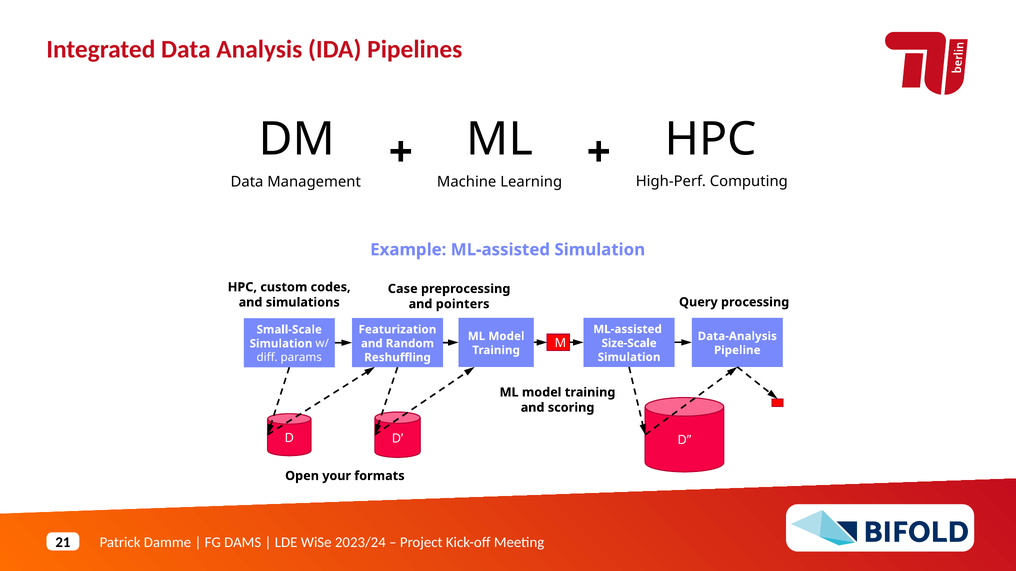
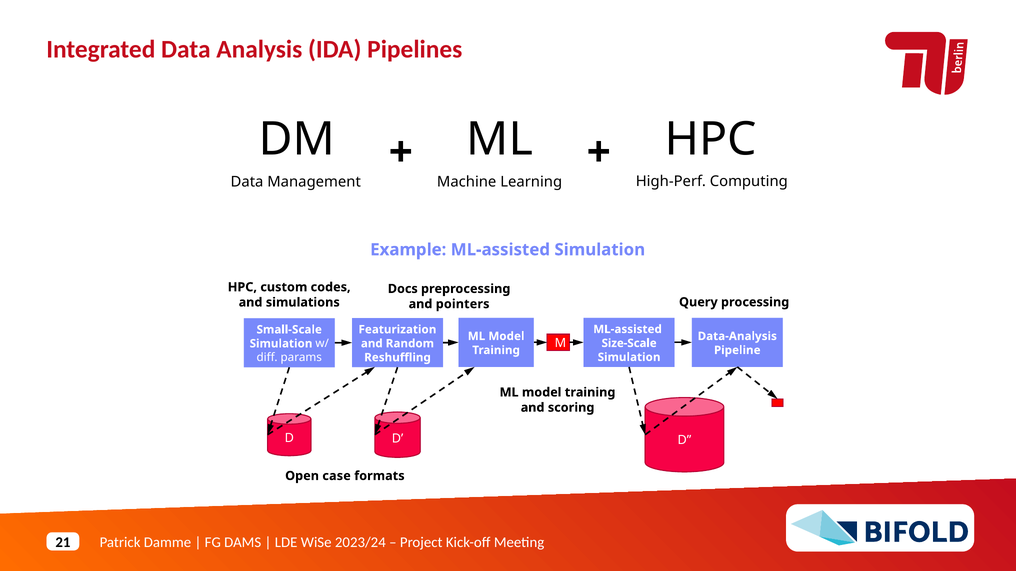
Case: Case -> Docs
your: your -> case
